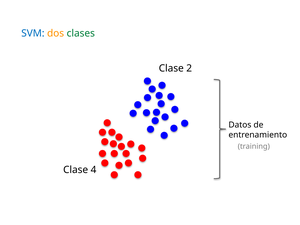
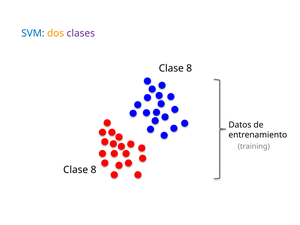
clases colour: green -> purple
2 at (189, 68): 2 -> 8
4 at (94, 170): 4 -> 8
